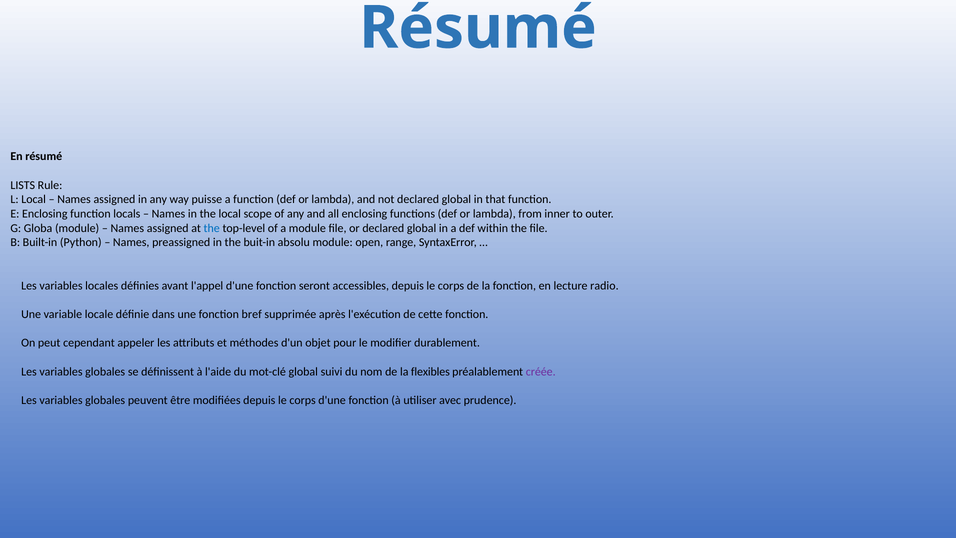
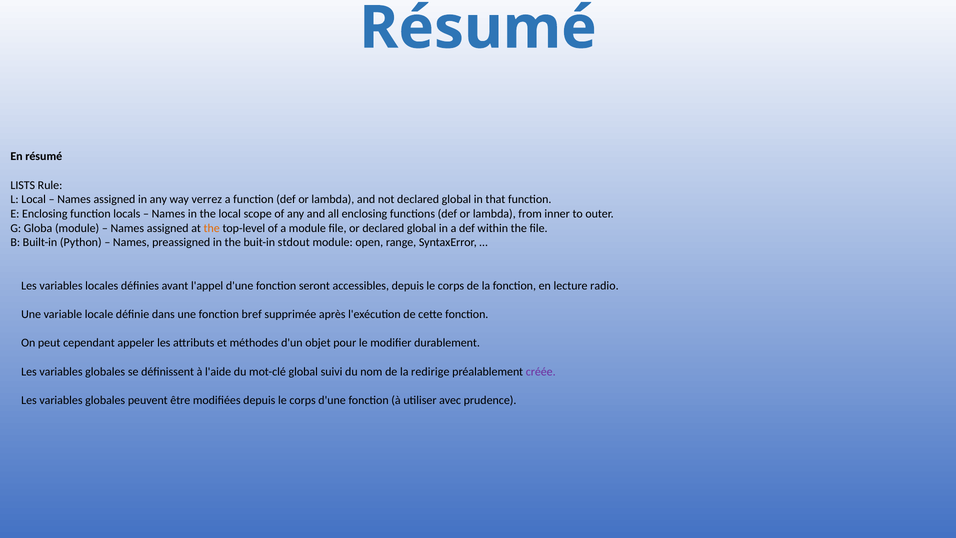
puisse: puisse -> verrez
the at (212, 228) colour: blue -> orange
absolu: absolu -> stdout
flexibles: flexibles -> redirige
